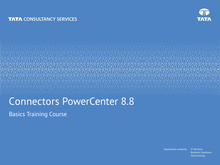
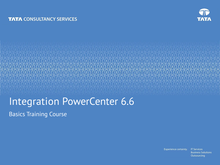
Connectors: Connectors -> Integration
8.8: 8.8 -> 6.6
